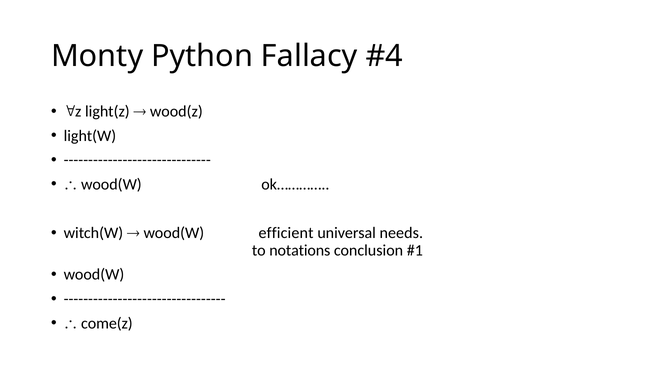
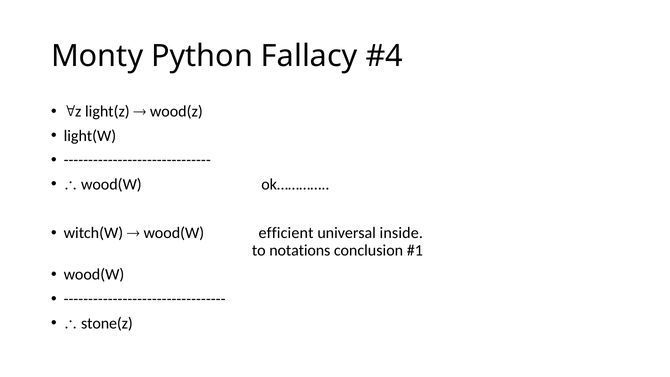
needs: needs -> inside
come(z: come(z -> stone(z
